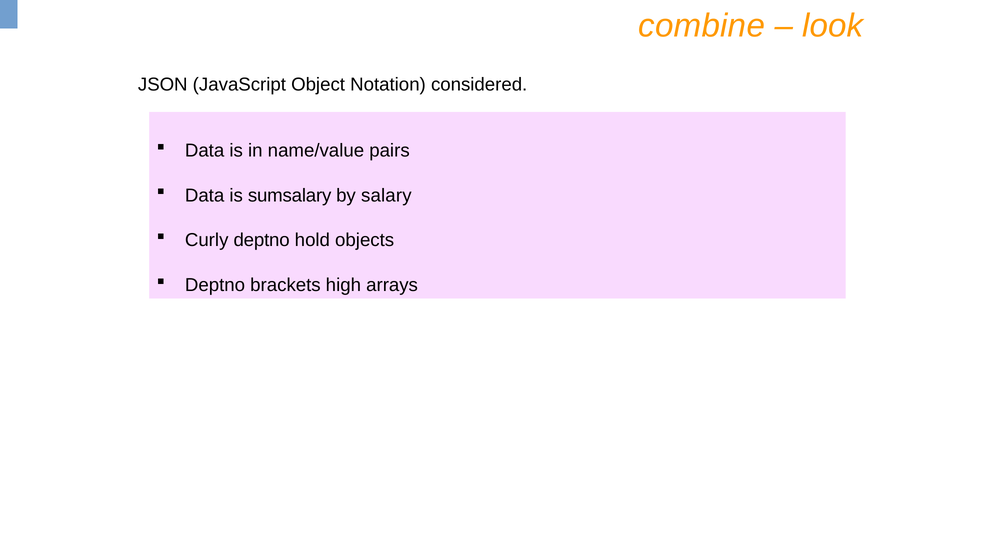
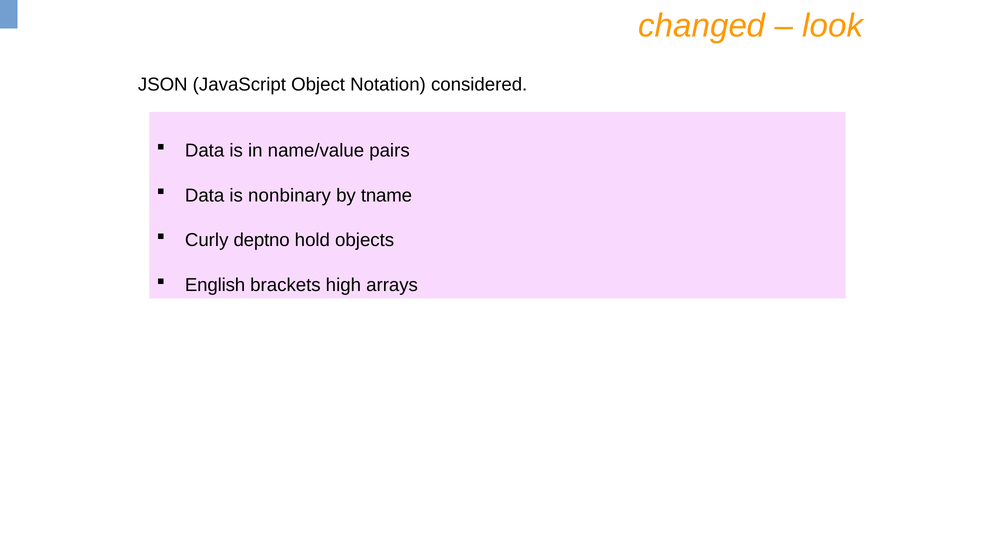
combine: combine -> changed
sumsalary: sumsalary -> nonbinary
salary: salary -> tname
Deptno at (215, 285): Deptno -> English
